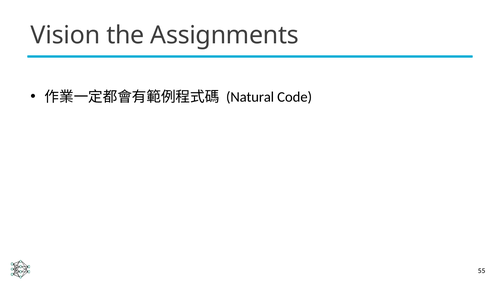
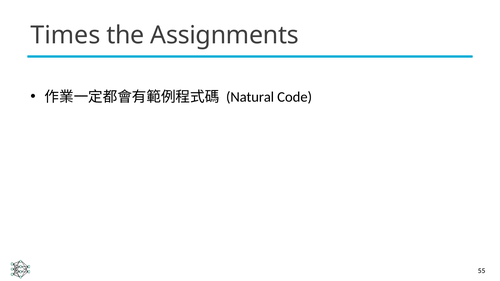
Vision: Vision -> Times
